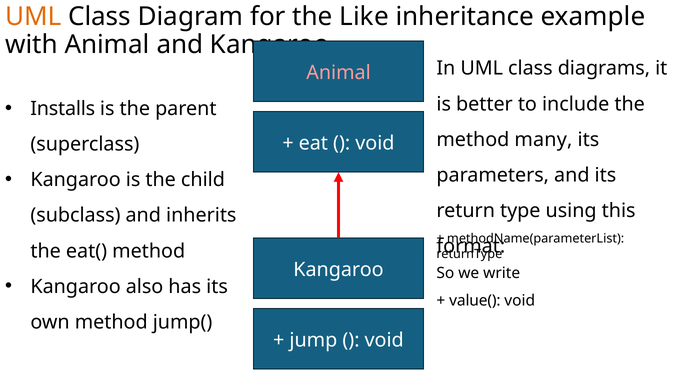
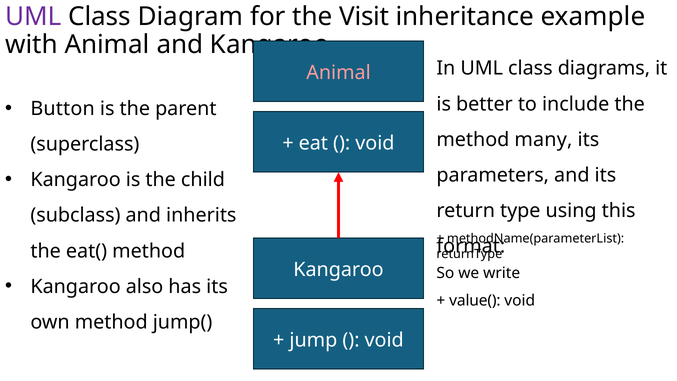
UML at (33, 16) colour: orange -> purple
Like: Like -> Visit
Installs: Installs -> Button
